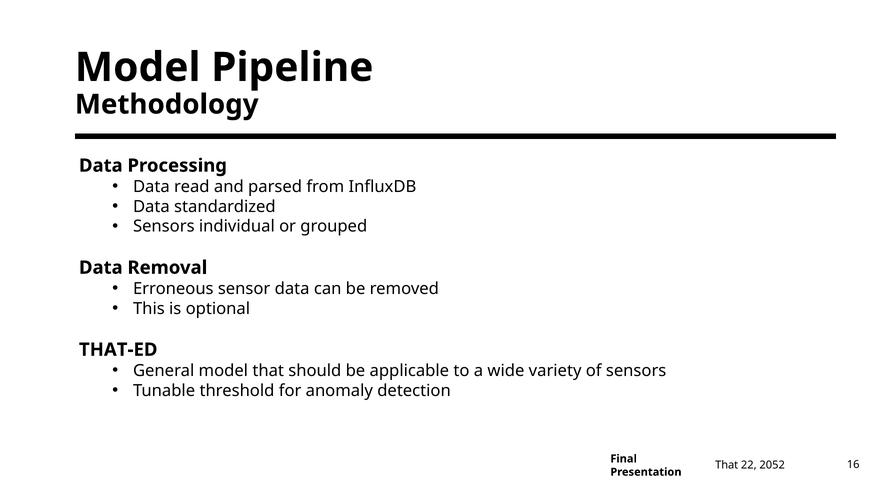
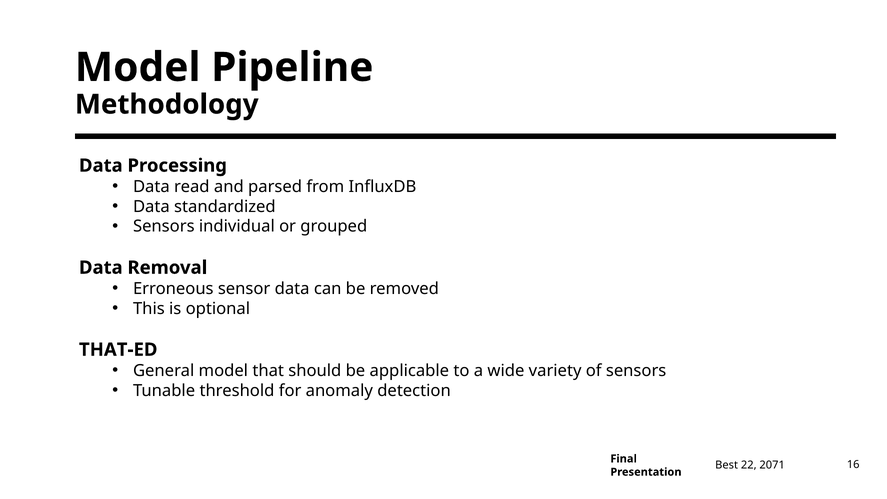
That at (727, 465): That -> Best
2052: 2052 -> 2071
